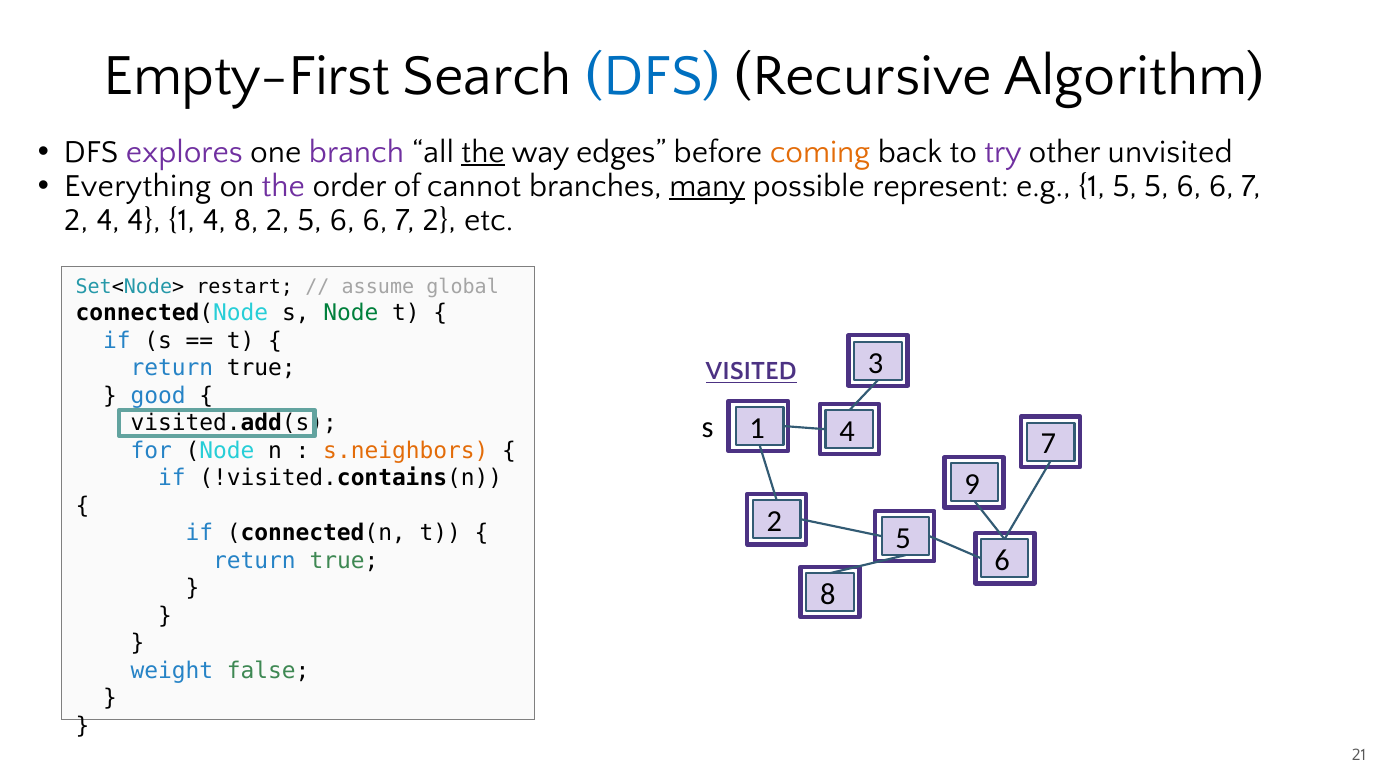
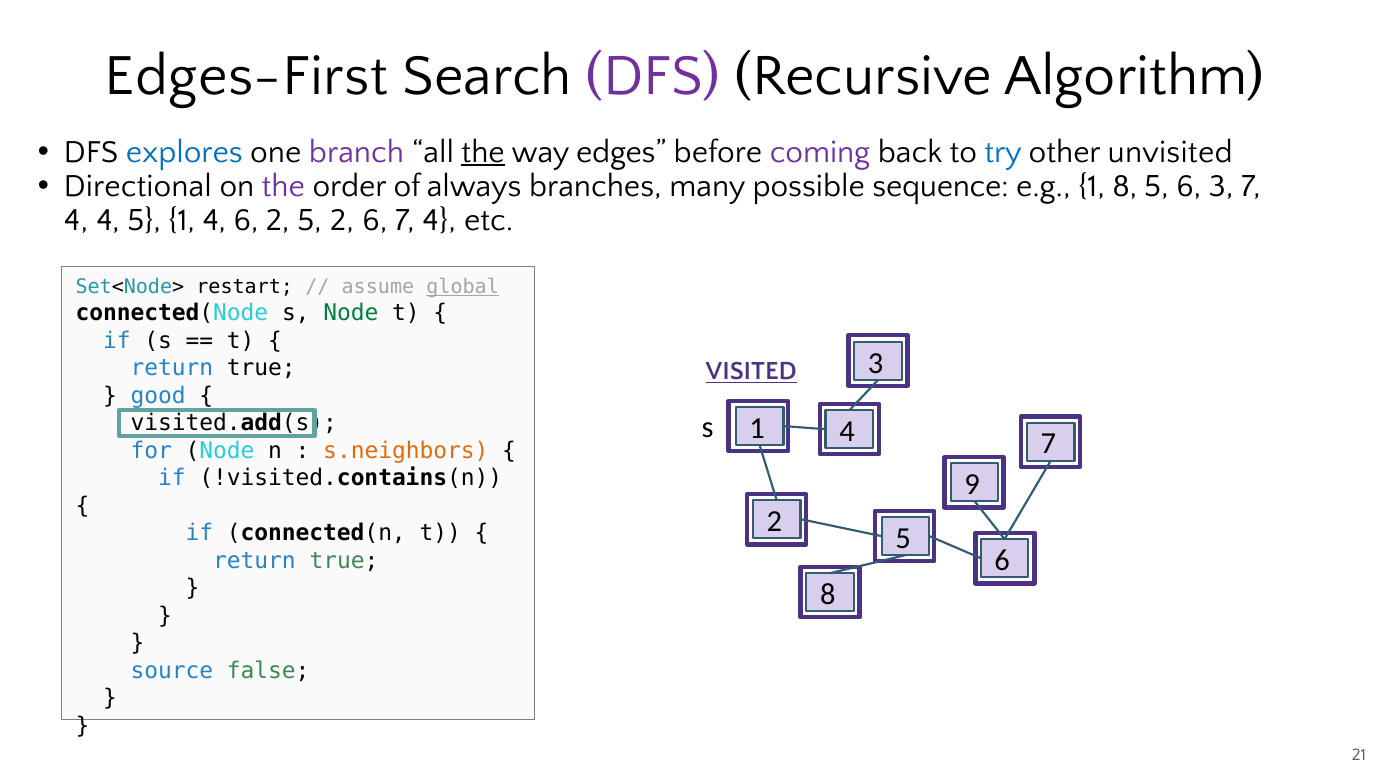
Empty-First: Empty-First -> Edges-First
DFS at (653, 76) colour: blue -> purple
explores colour: purple -> blue
coming colour: orange -> purple
try colour: purple -> blue
Everything: Everything -> Directional
cannot: cannot -> always
many underline: present -> none
represent: represent -> sequence
1 5: 5 -> 8
6 at (1221, 186): 6 -> 3
2 at (76, 220): 2 -> 4
4 at (144, 220): 4 -> 5
4 8: 8 -> 6
2 5 6: 6 -> 2
2 at (439, 220): 2 -> 4
global underline: none -> present
weight: weight -> source
